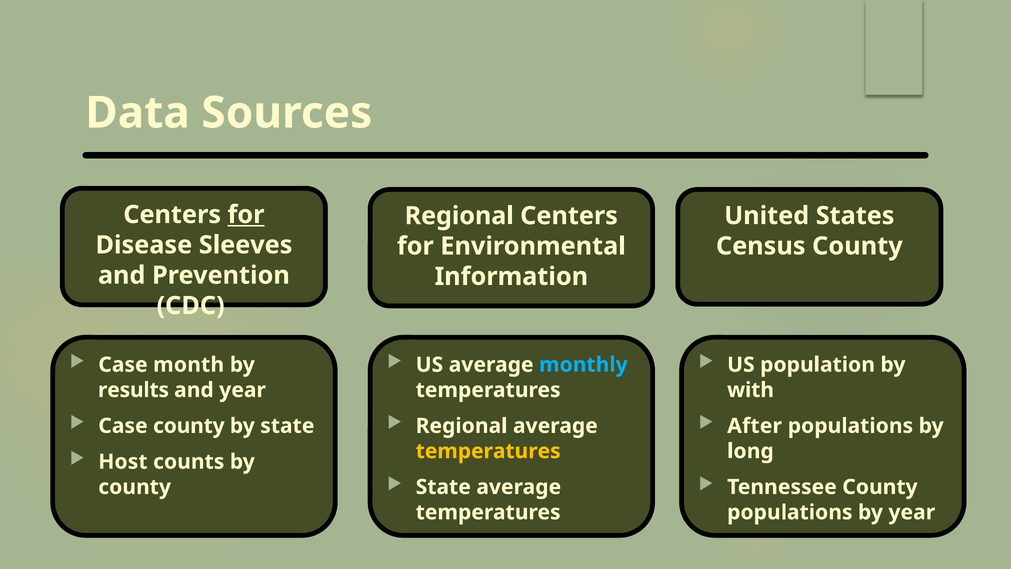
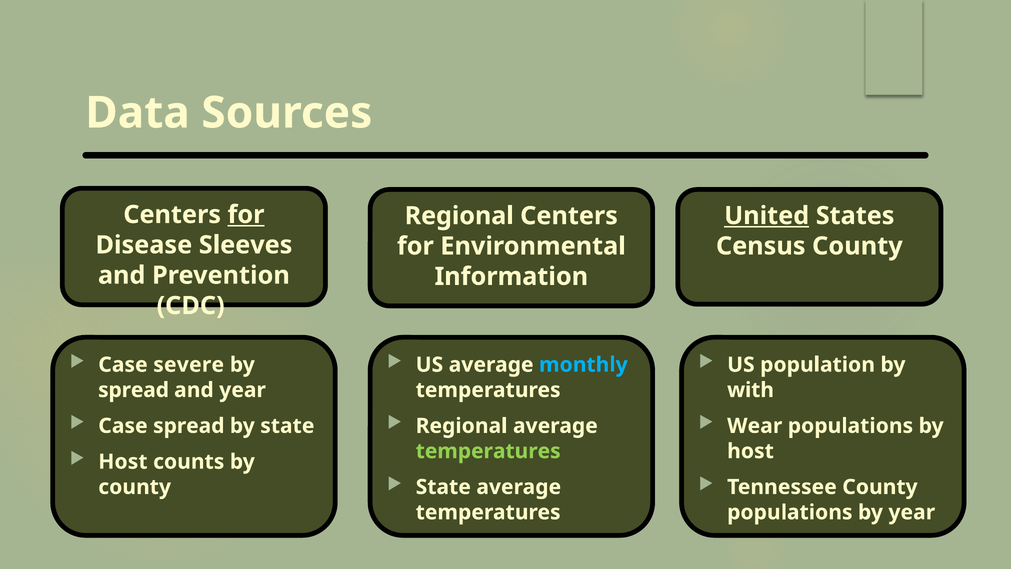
United underline: none -> present
month: month -> severe
results at (134, 390): results -> spread
Case county: county -> spread
After: After -> Wear
temperatures at (488, 451) colour: yellow -> light green
long at (750, 451): long -> host
